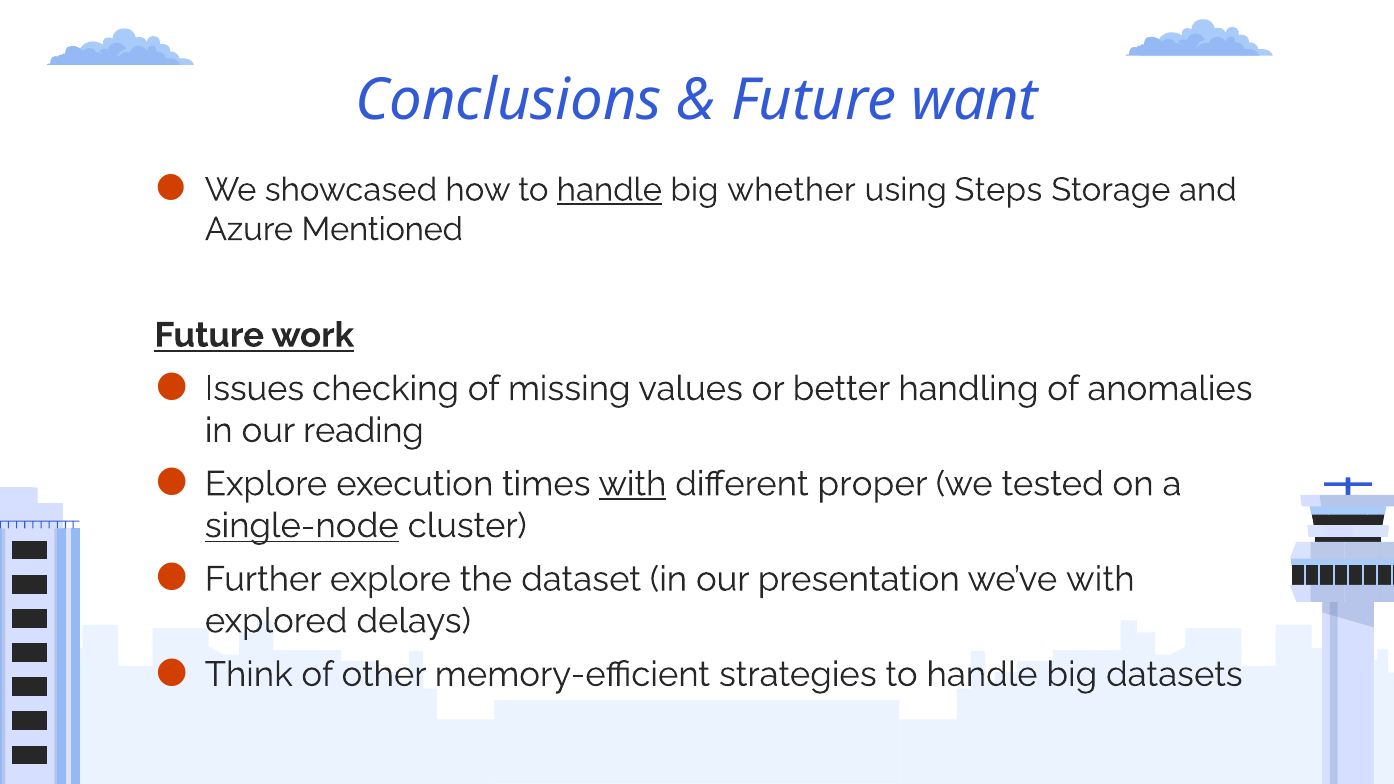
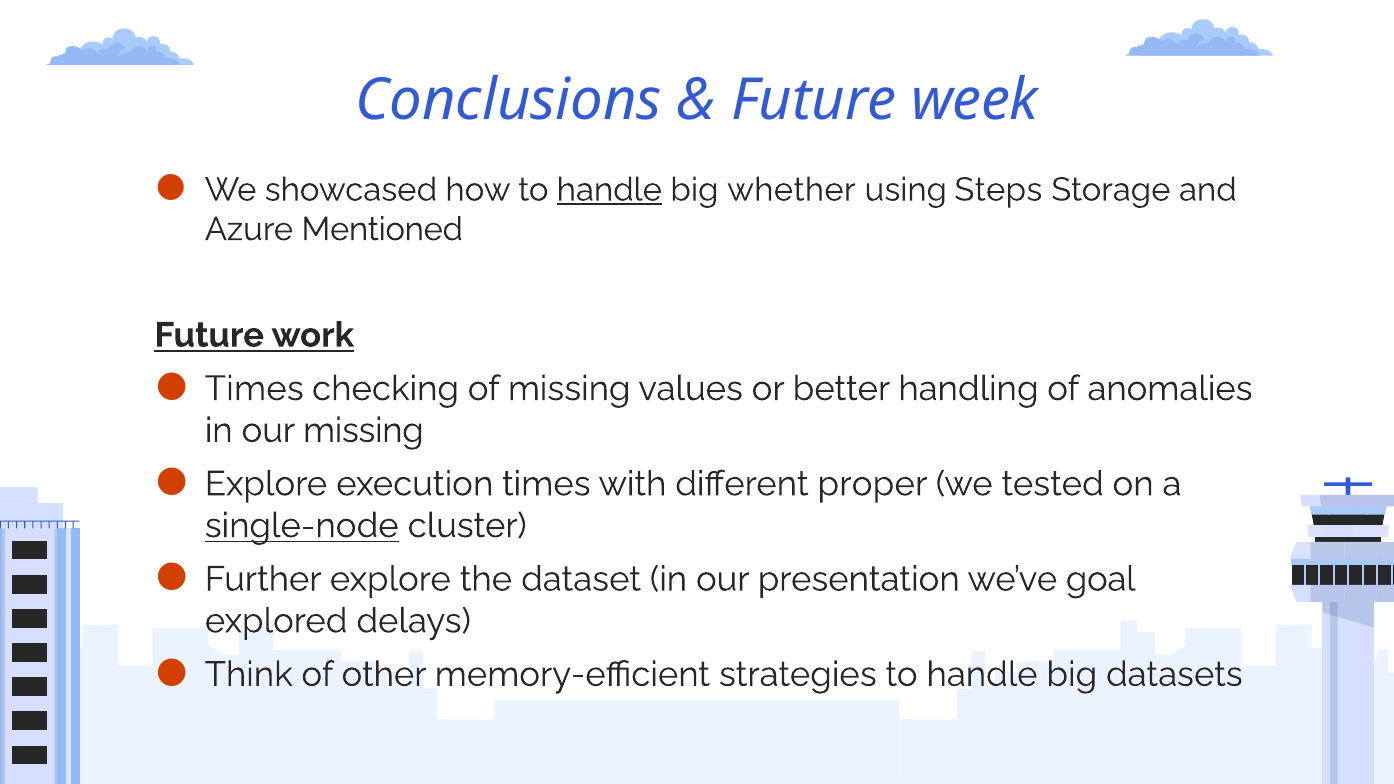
want: want -> week
Issues at (254, 389): Issues -> Times
our reading: reading -> missing
with at (632, 484) underline: present -> none
we’ve with: with -> goal
